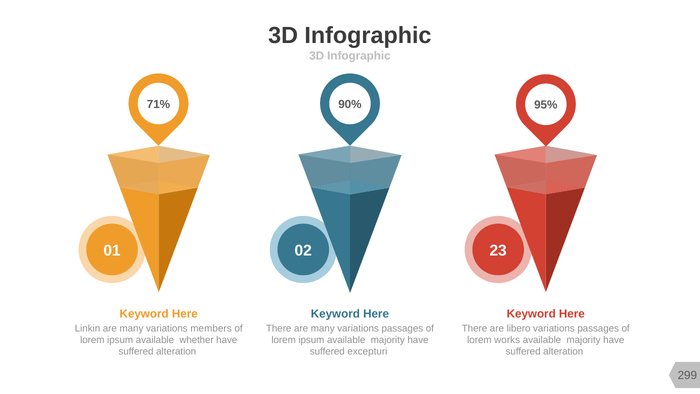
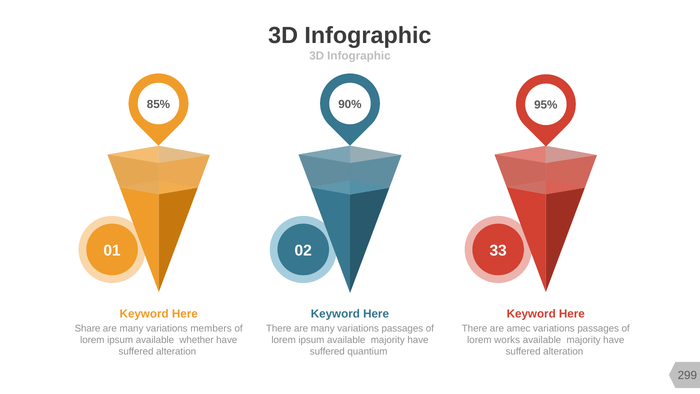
71%: 71% -> 85%
23: 23 -> 33
Linkin: Linkin -> Share
libero: libero -> amec
excepturi: excepturi -> quantium
